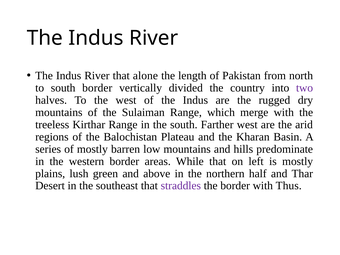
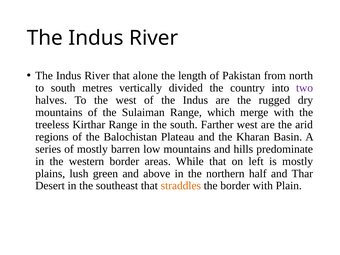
south border: border -> metres
straddles colour: purple -> orange
Thus: Thus -> Plain
